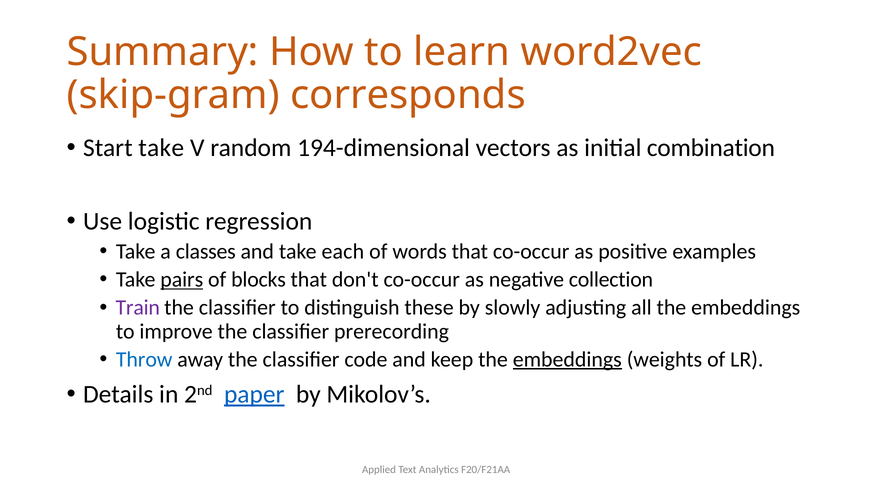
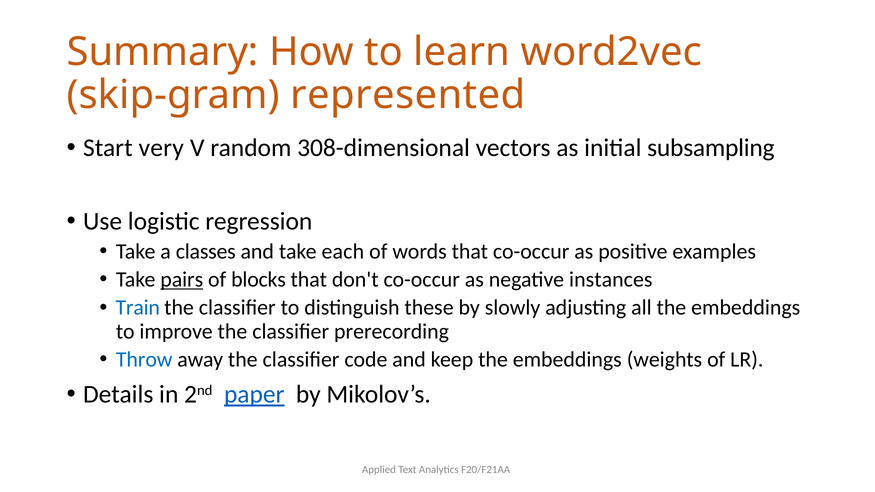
corresponds: corresponds -> represented
Start take: take -> very
194-dimensional: 194-dimensional -> 308-dimensional
combination: combination -> subsampling
collection: collection -> instances
Train colour: purple -> blue
embeddings at (567, 360) underline: present -> none
